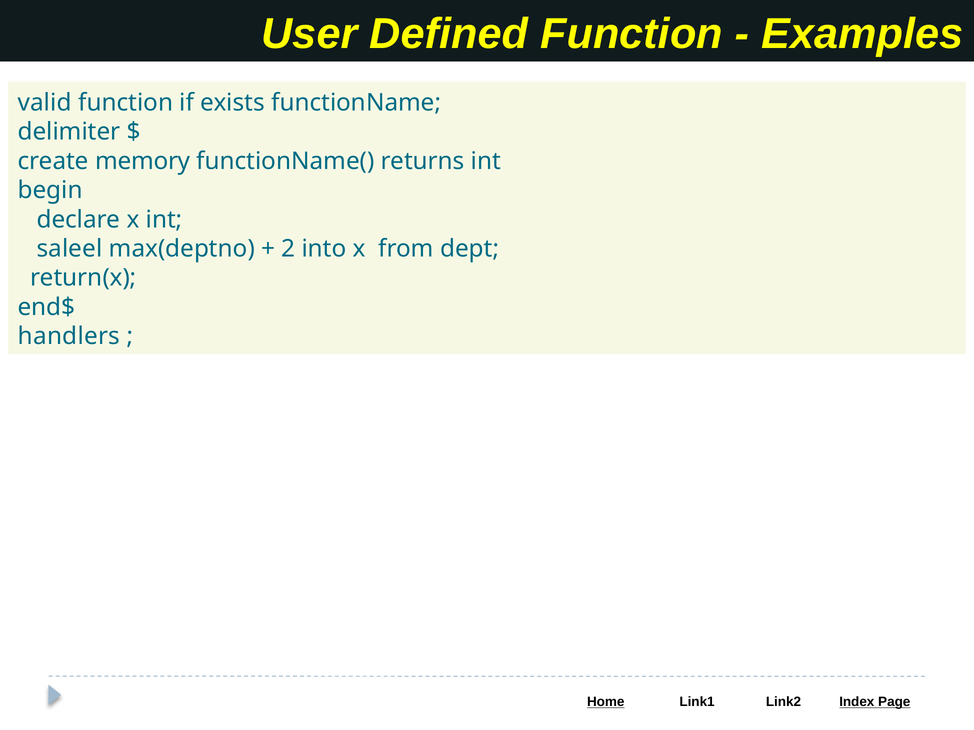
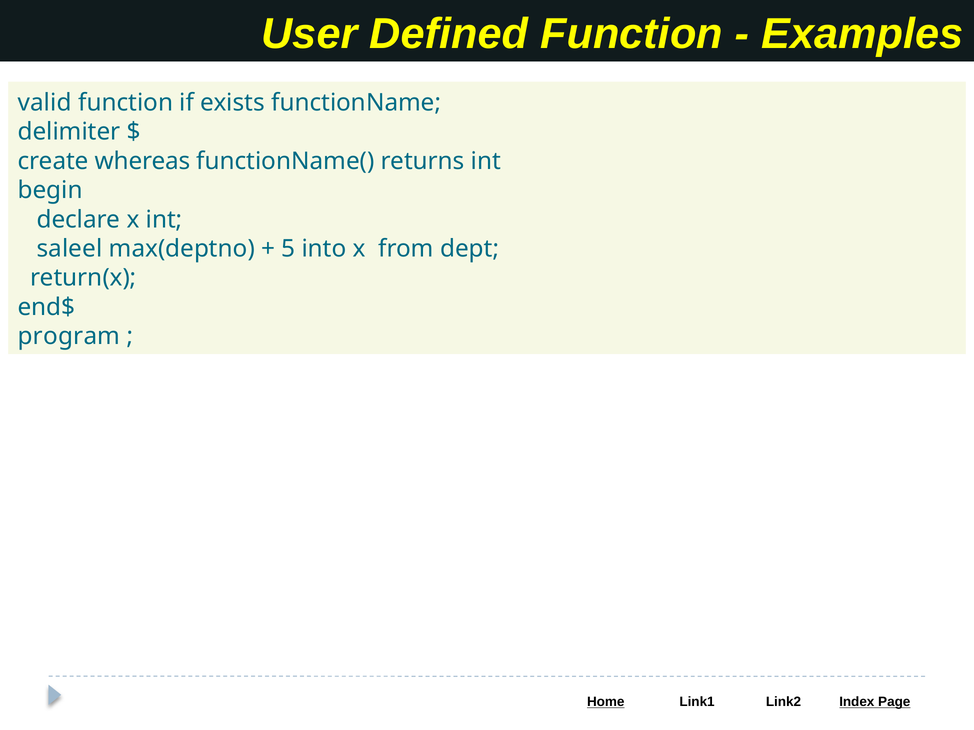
memory: memory -> whereas
2: 2 -> 5
handlers: handlers -> program
